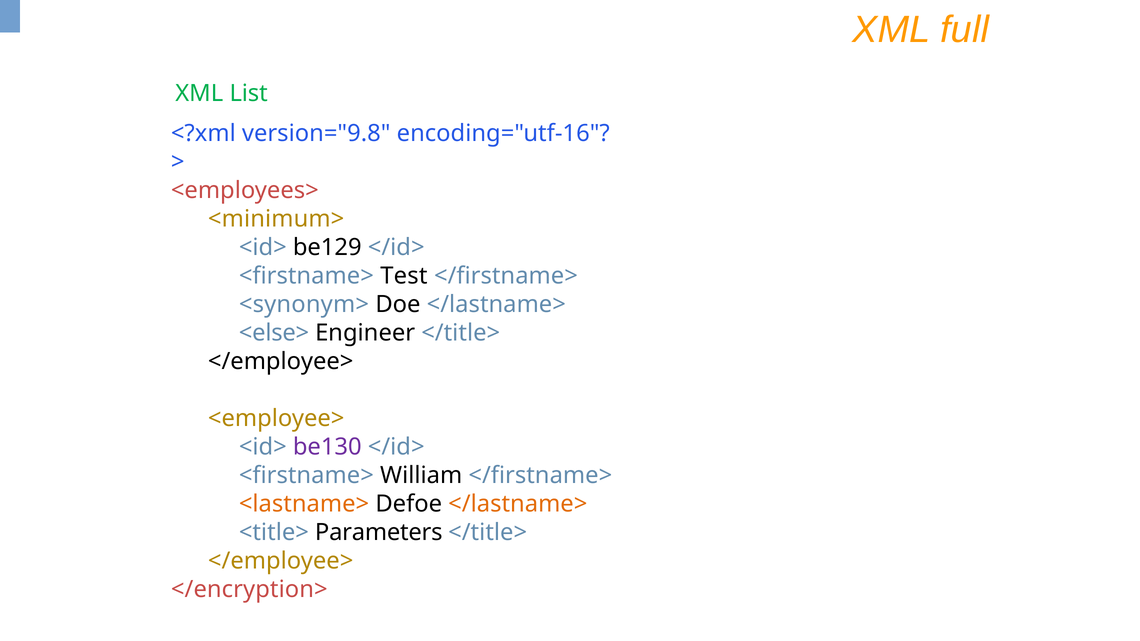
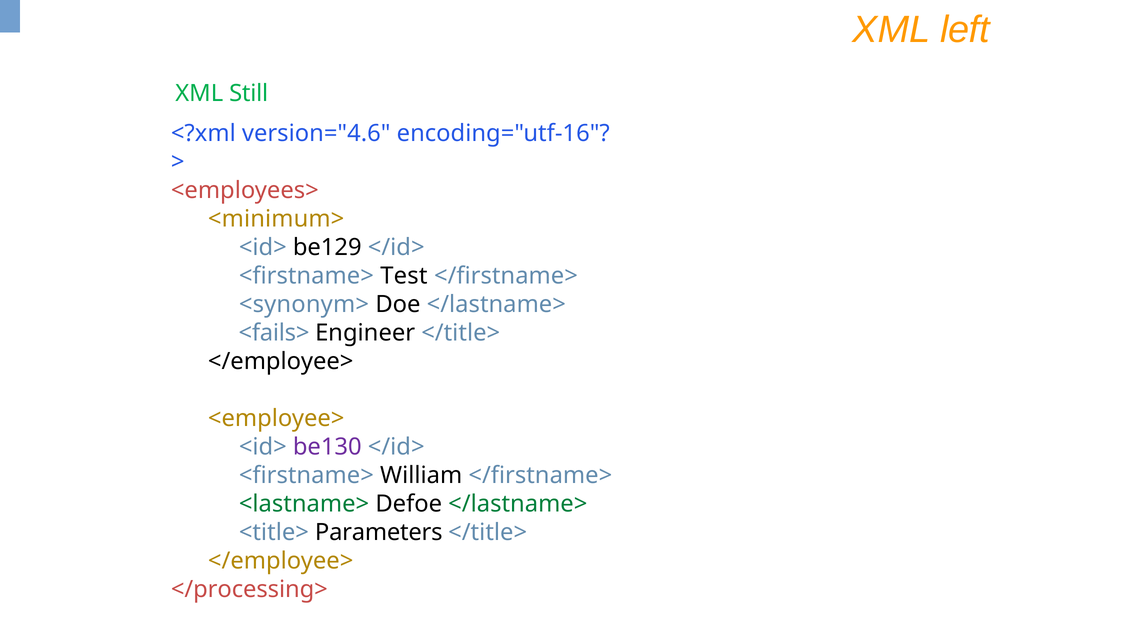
full: full -> left
List: List -> Still
version="9.8: version="9.8 -> version="4.6
<else>: <else> -> <fails>
<lastname> colour: orange -> green
</lastname> at (518, 504) colour: orange -> green
</encryption>: </encryption> -> </processing>
